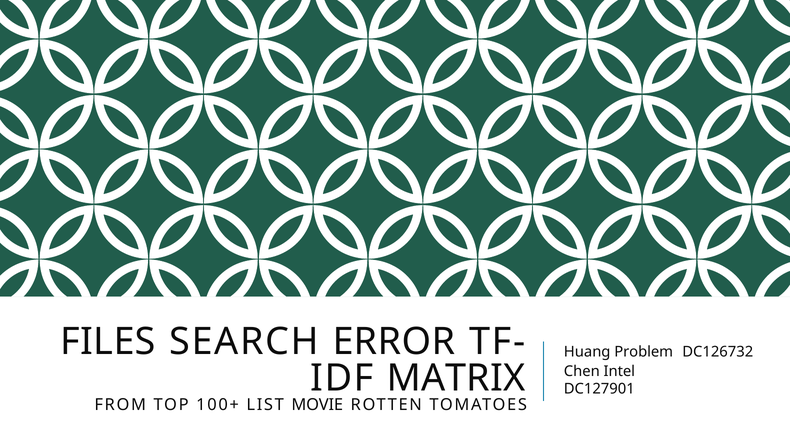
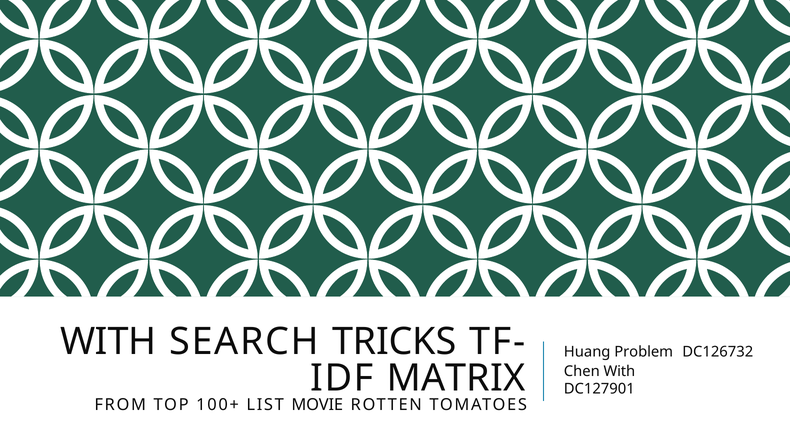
FILES at (108, 341): FILES -> WITH
ERROR: ERROR -> TRICKS
Chen Intel: Intel -> With
